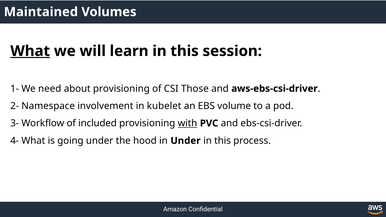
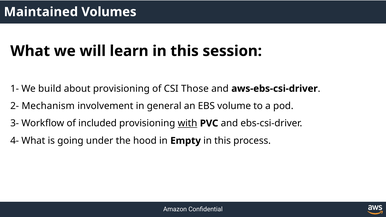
What at (30, 51) underline: present -> none
need: need -> build
Namespace: Namespace -> Mechanism
kubelet: kubelet -> general
in Under: Under -> Empty
